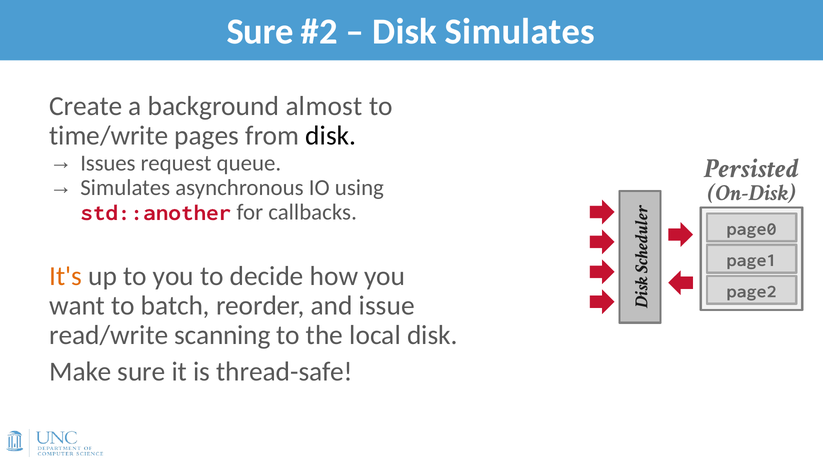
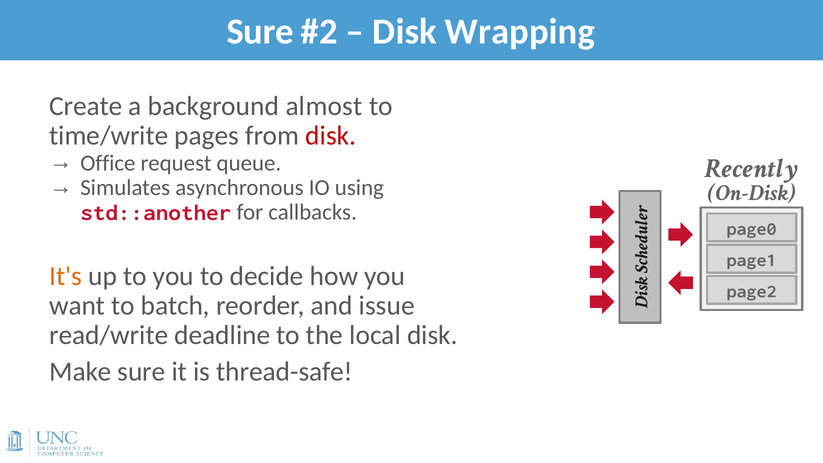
Disk Simulates: Simulates -> Wrapping
disk at (331, 136) colour: black -> red
Issues: Issues -> Office
Persisted: Persisted -> Recently
scanning: scanning -> deadline
